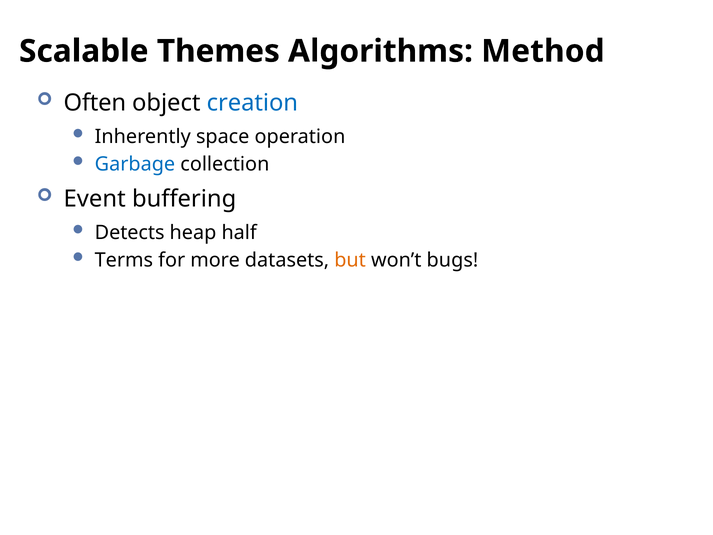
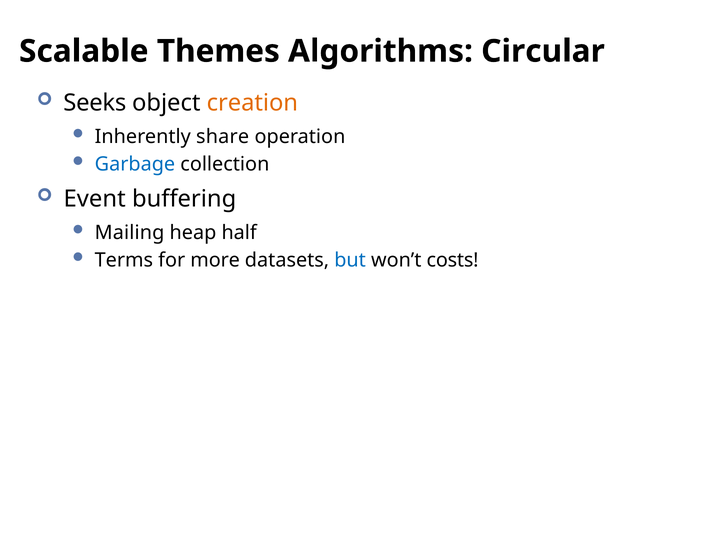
Method: Method -> Circular
Often: Often -> Seeks
creation colour: blue -> orange
space: space -> share
Detects: Detects -> Mailing
but colour: orange -> blue
bugs: bugs -> costs
